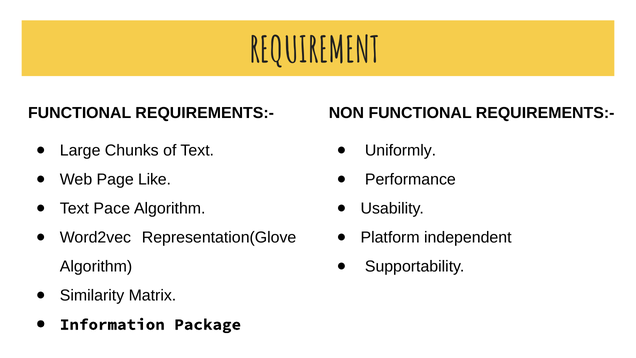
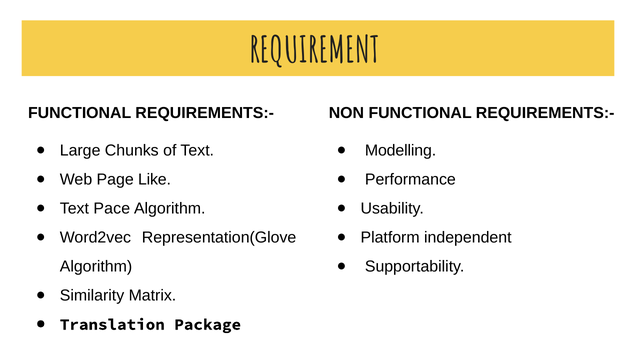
Uniformly: Uniformly -> Modelling
Information: Information -> Translation
